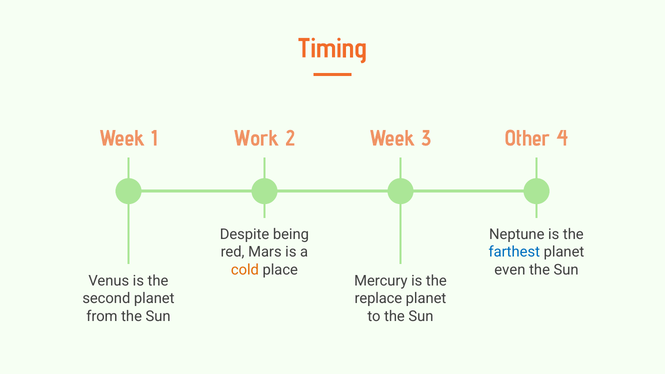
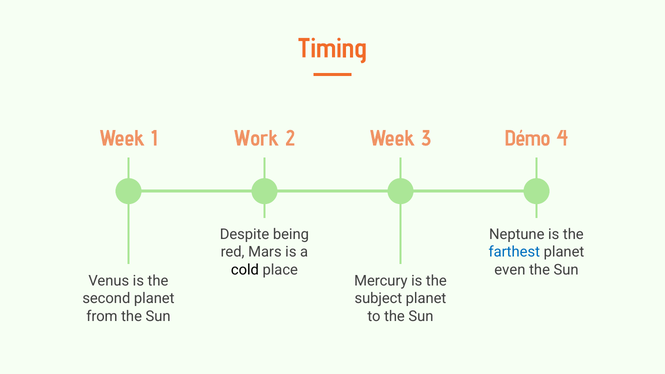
Other: Other -> Démo
cold colour: orange -> black
replace: replace -> subject
